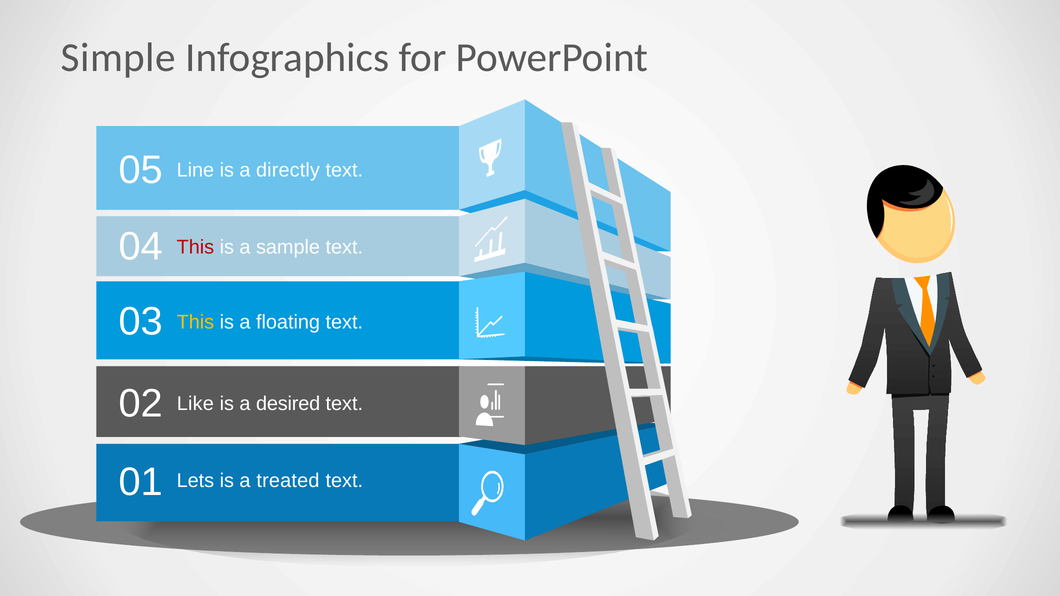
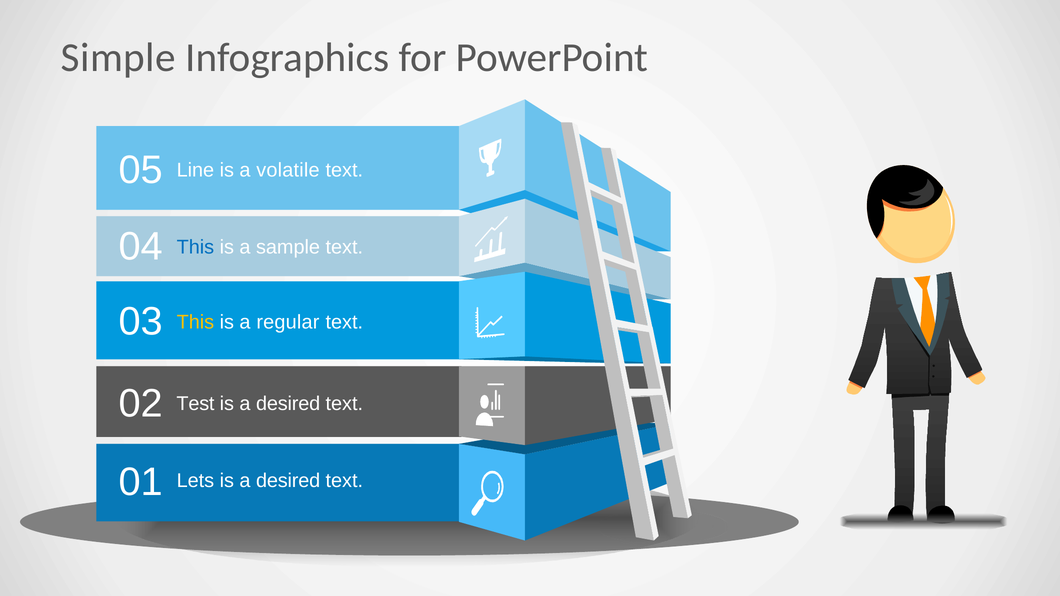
directly: directly -> volatile
This at (195, 247) colour: red -> blue
floating: floating -> regular
Like: Like -> Test
treated at (288, 481): treated -> desired
